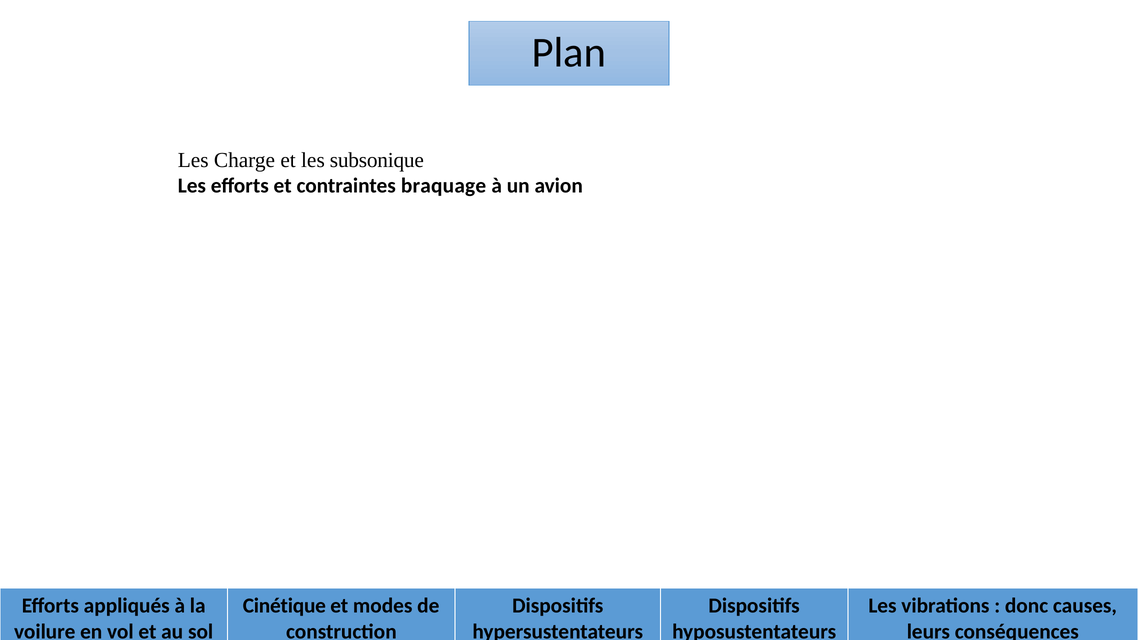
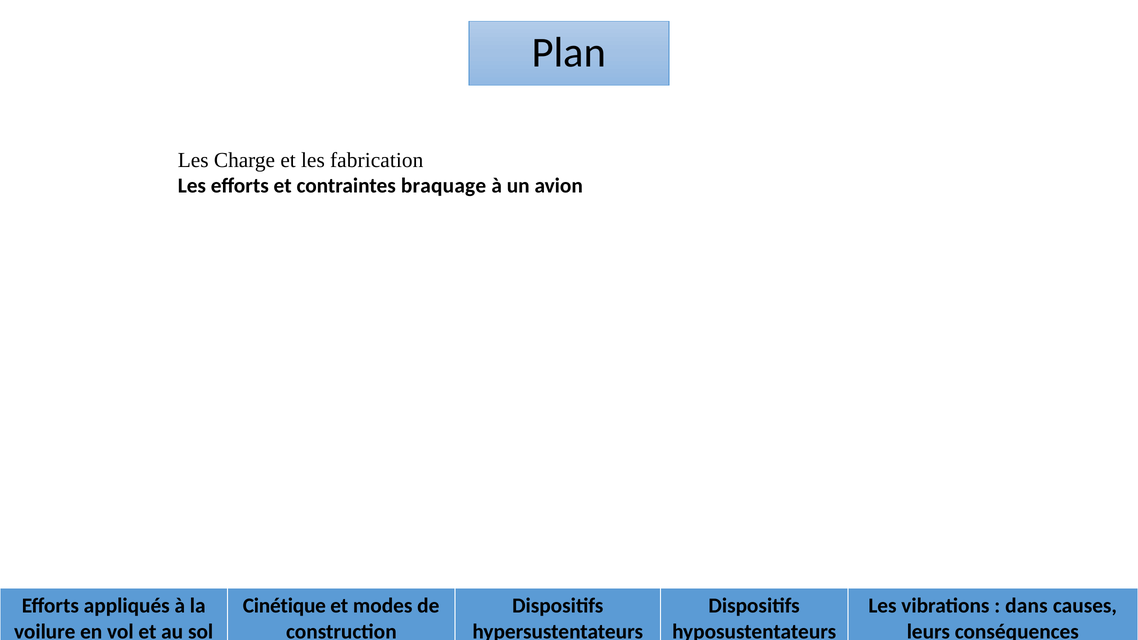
subsonique: subsonique -> fabrication
donc: donc -> dans
